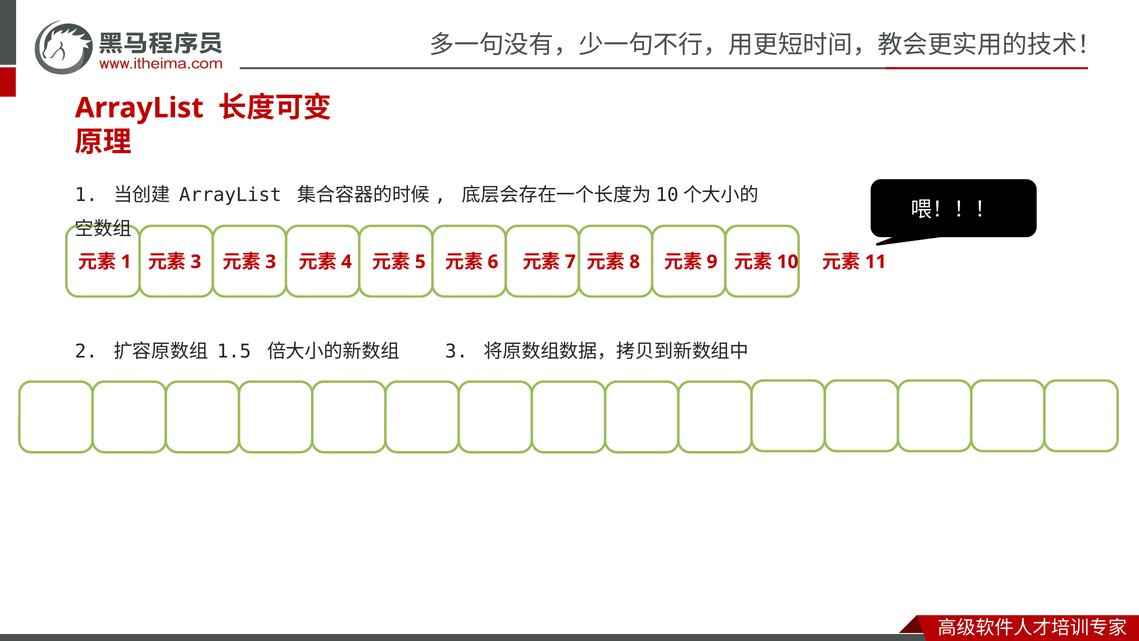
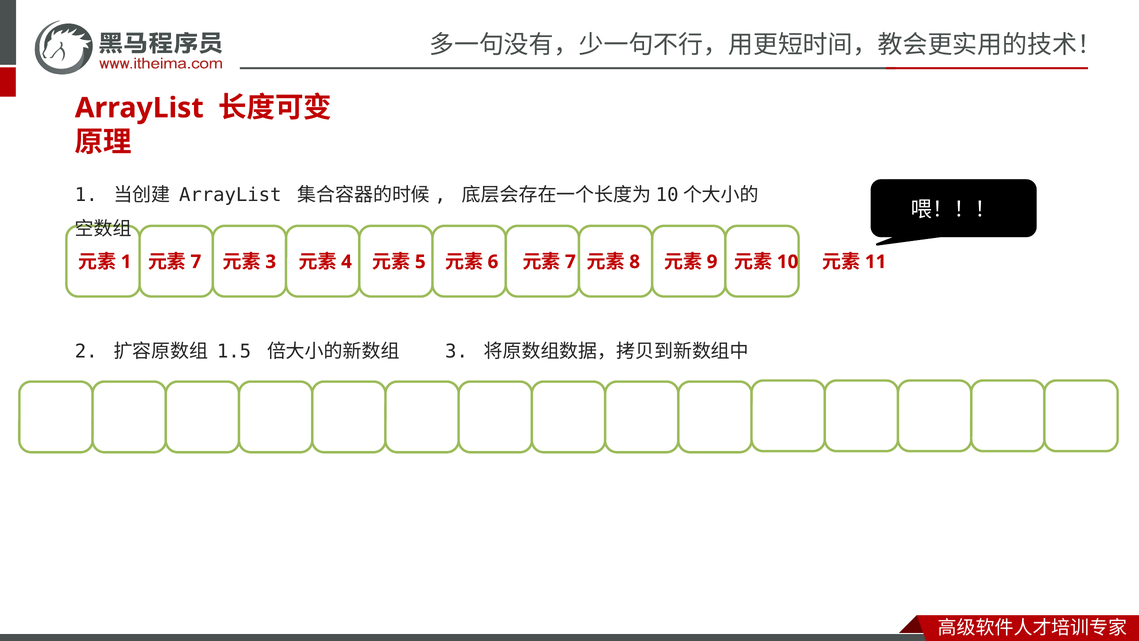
3 at (196, 262): 3 -> 7
